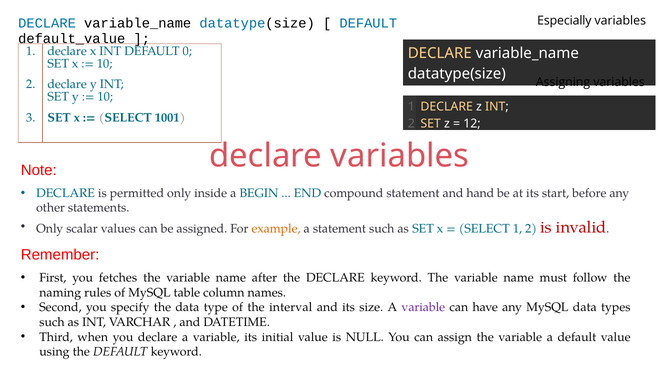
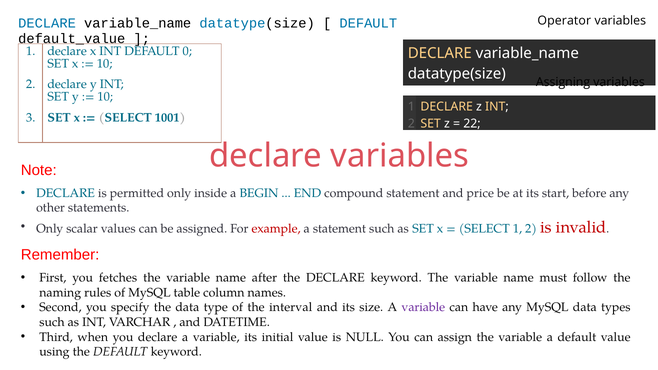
Especially: Especially -> Operator
12: 12 -> 22
hand: hand -> price
example colour: orange -> red
